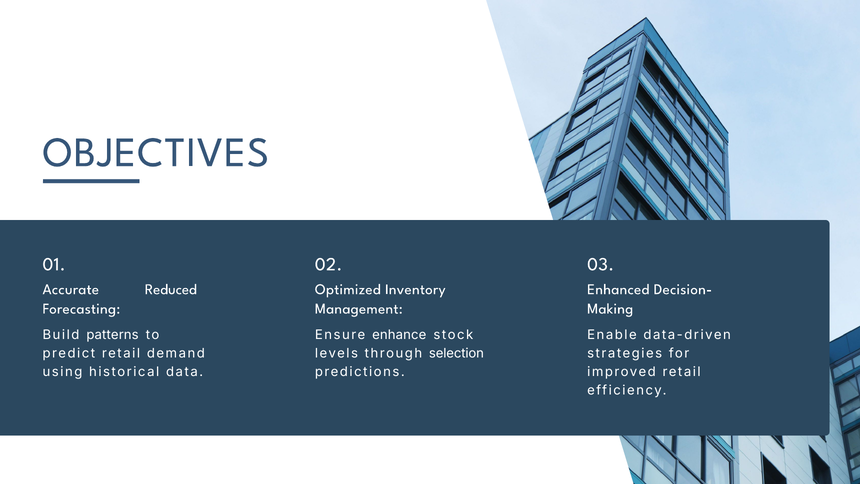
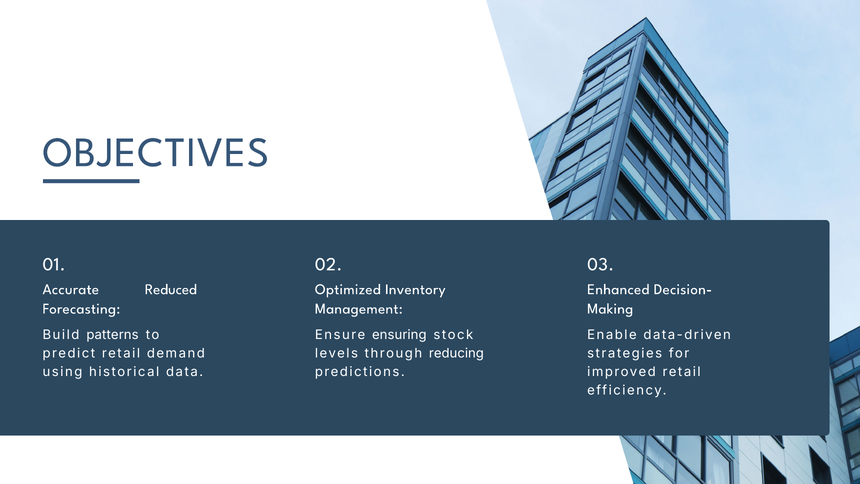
enhance: enhance -> ensuring
selection: selection -> reducing
